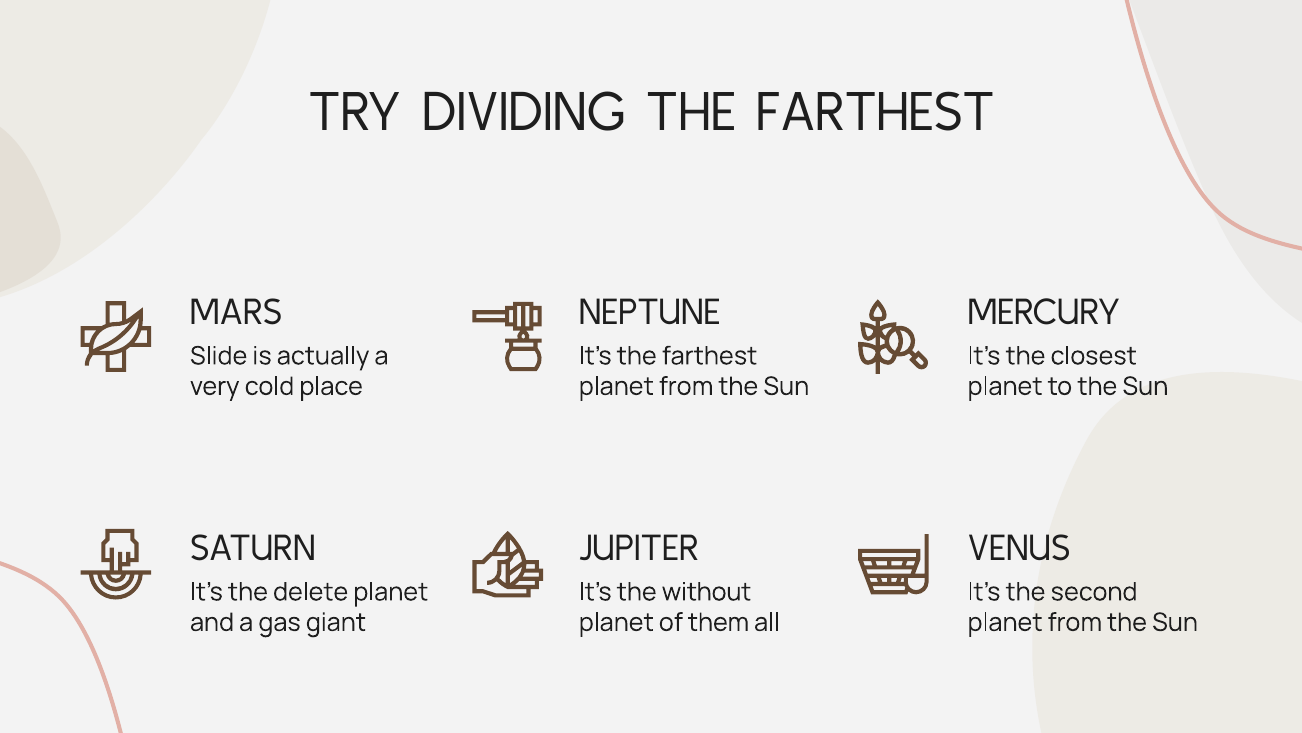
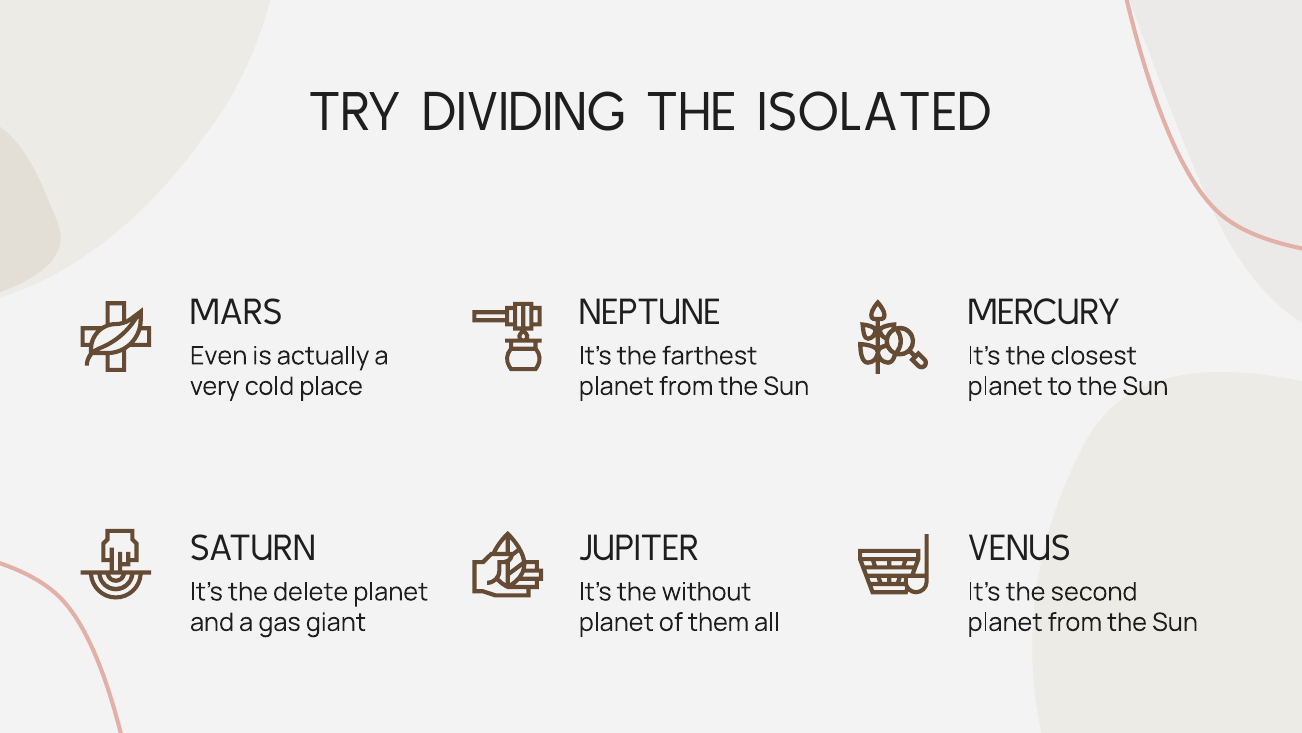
DIVIDING THE FARTHEST: FARTHEST -> ISOLATED
Slide: Slide -> Even
